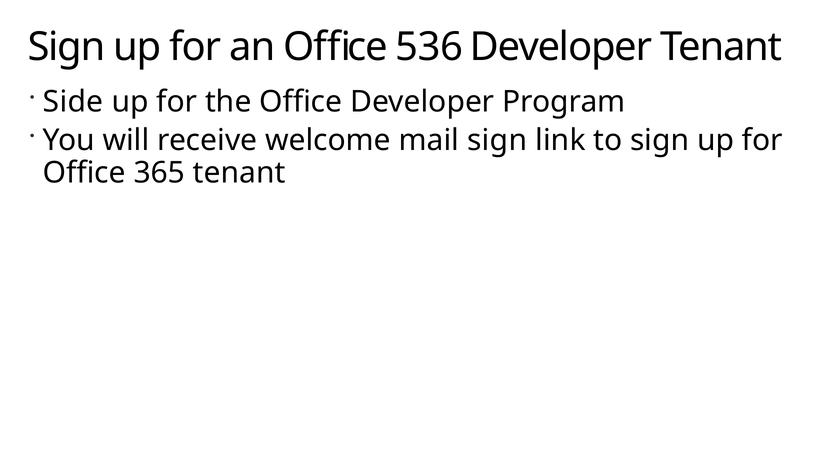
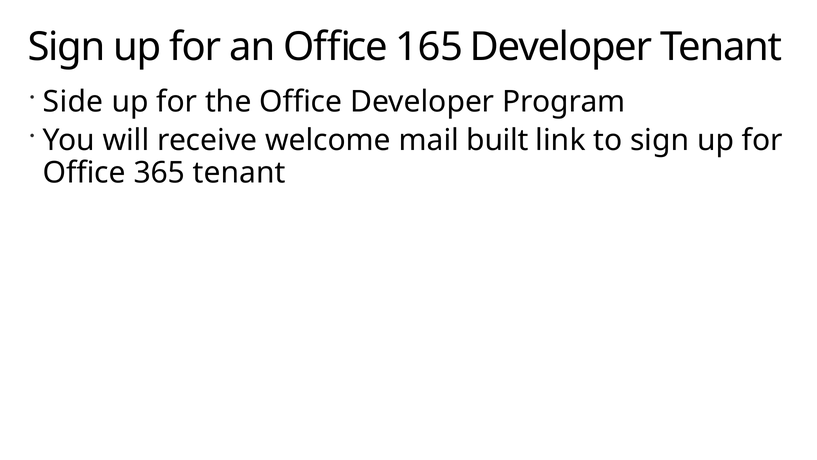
536: 536 -> 165
mail sign: sign -> built
